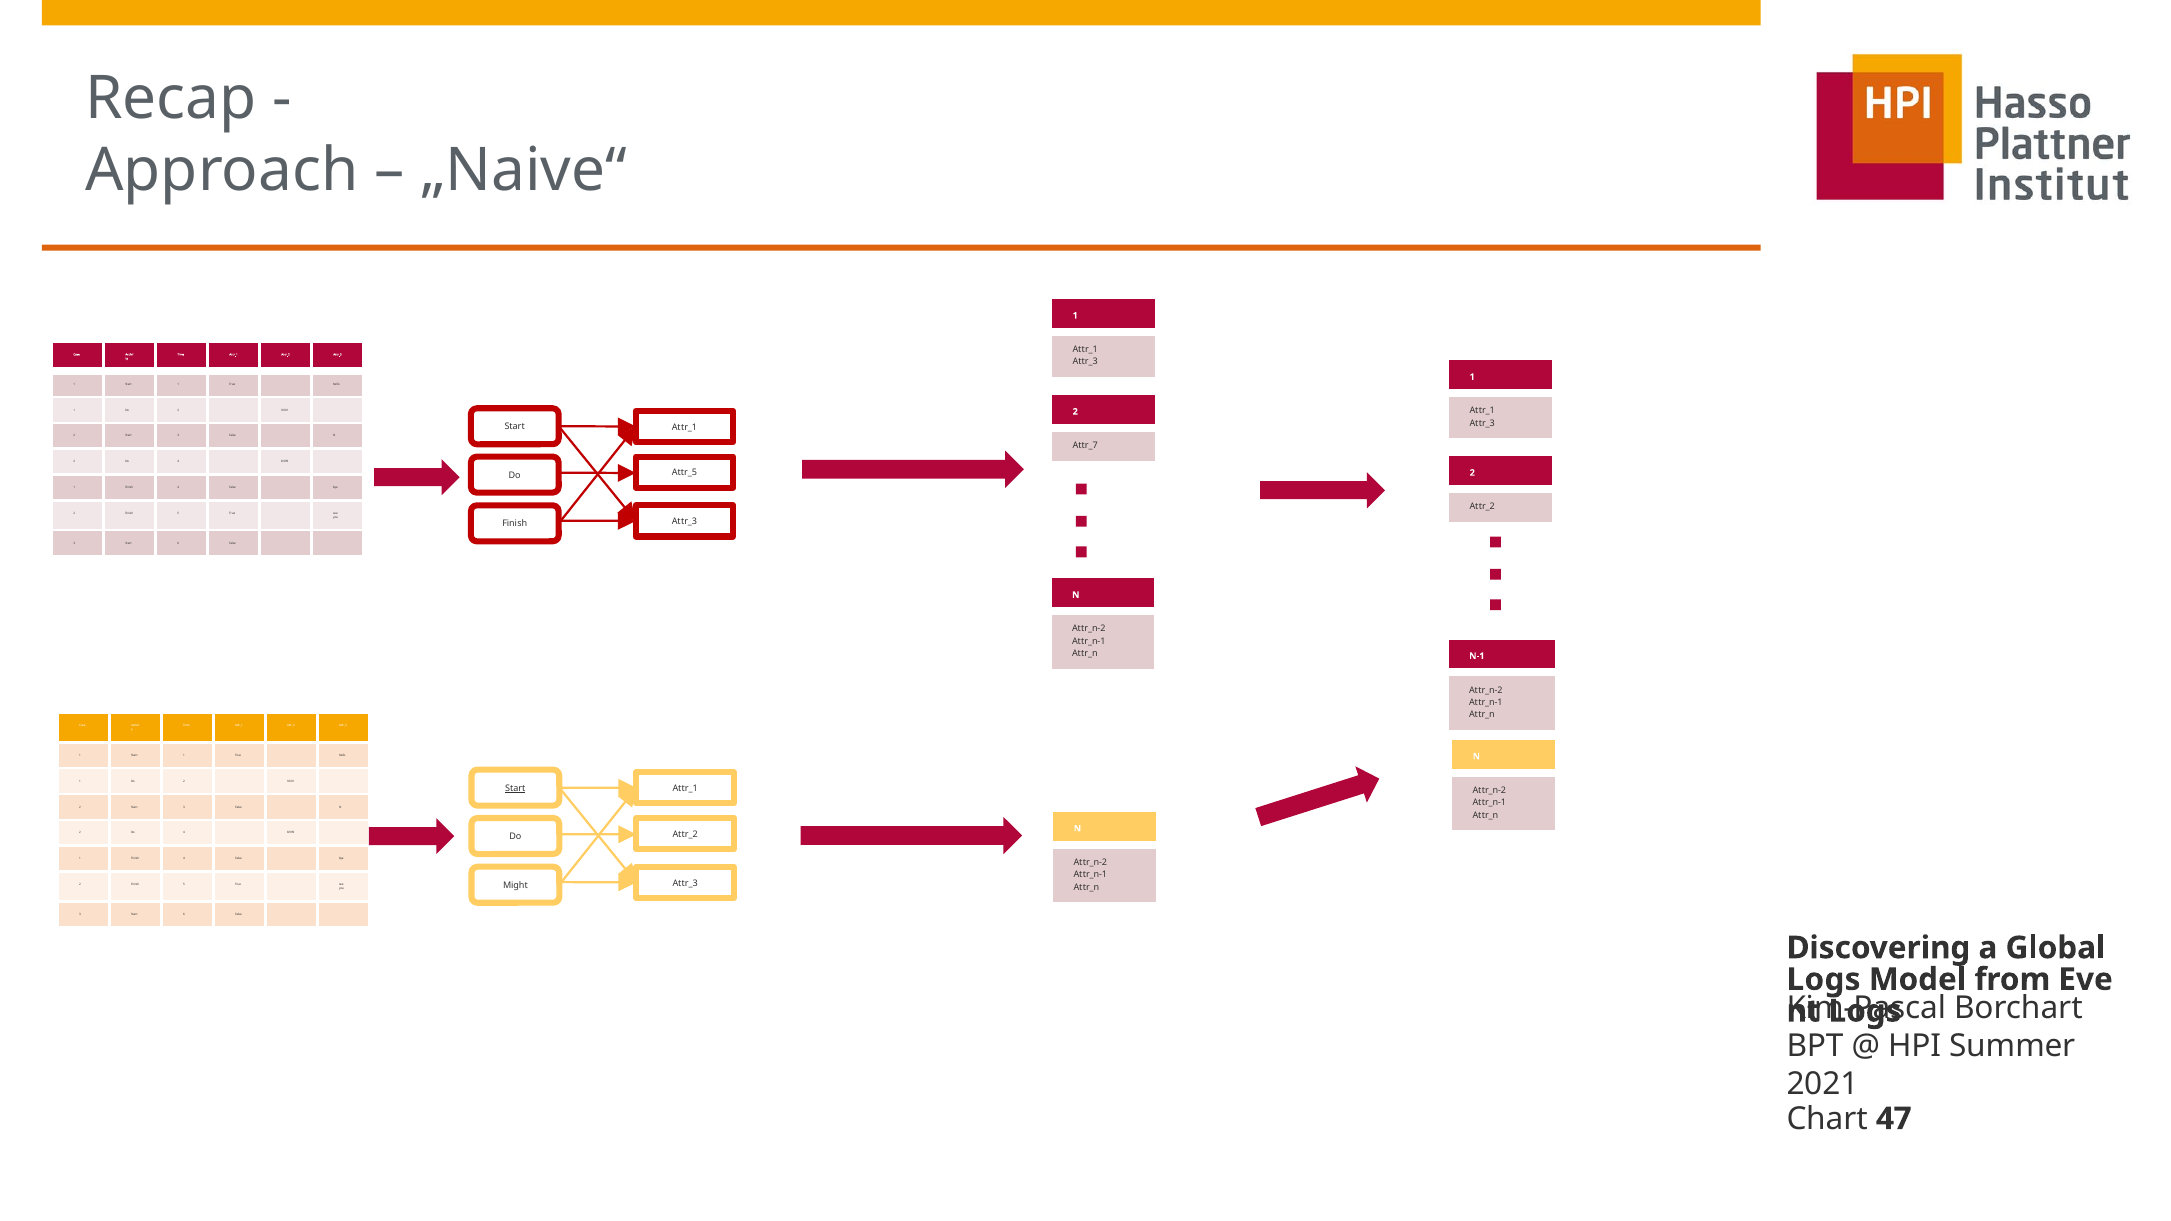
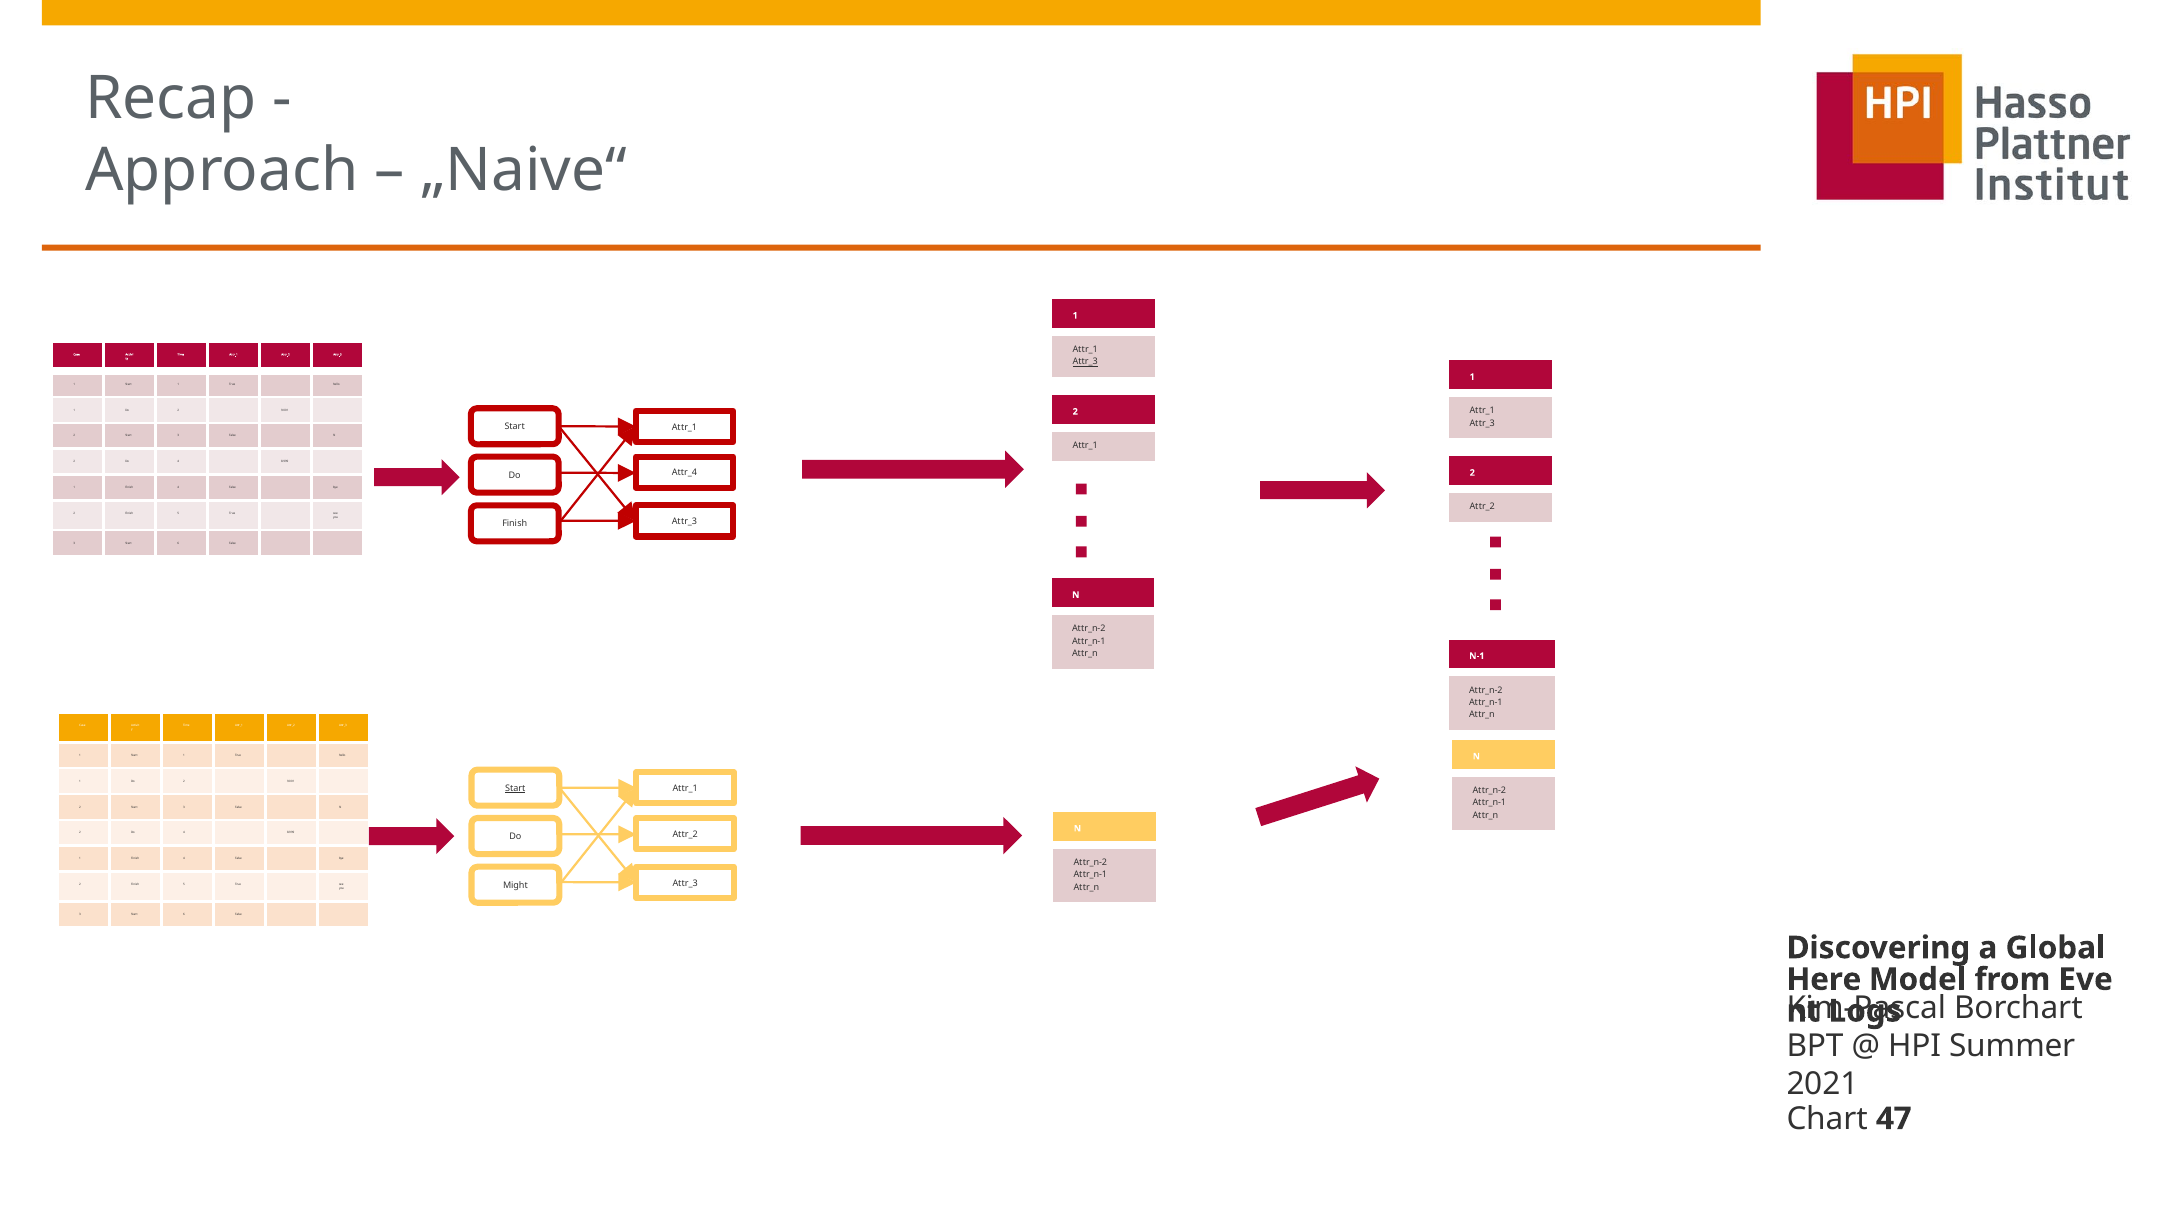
Attr_3 at (1085, 362) underline: none -> present
Attr_7 at (1085, 446): Attr_7 -> Attr_1
Attr_5: Attr_5 -> Attr_4
Logs at (1824, 980): Logs -> Here
